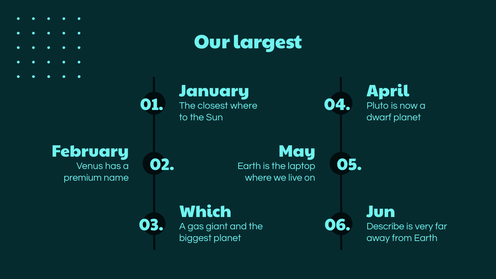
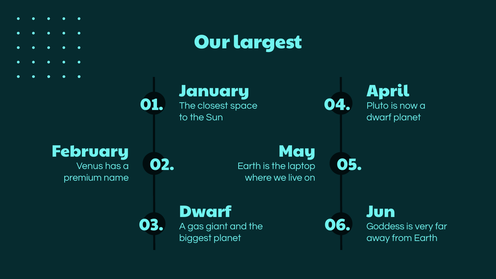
closest where: where -> space
Which at (205, 212): Which -> Dwarf
Describe: Describe -> Goddess
